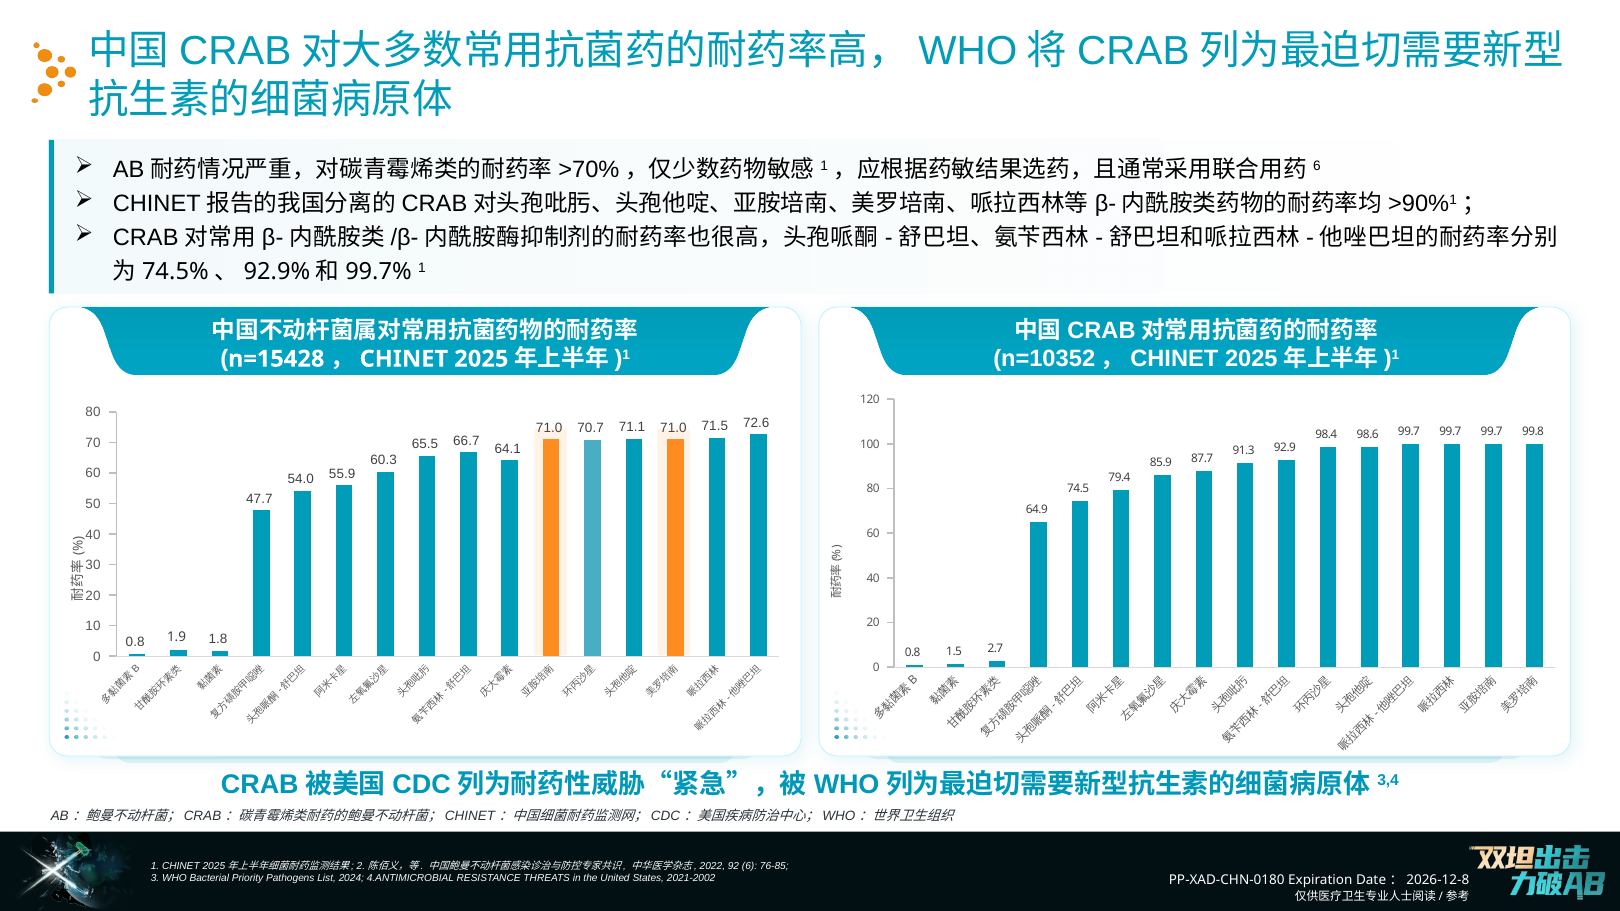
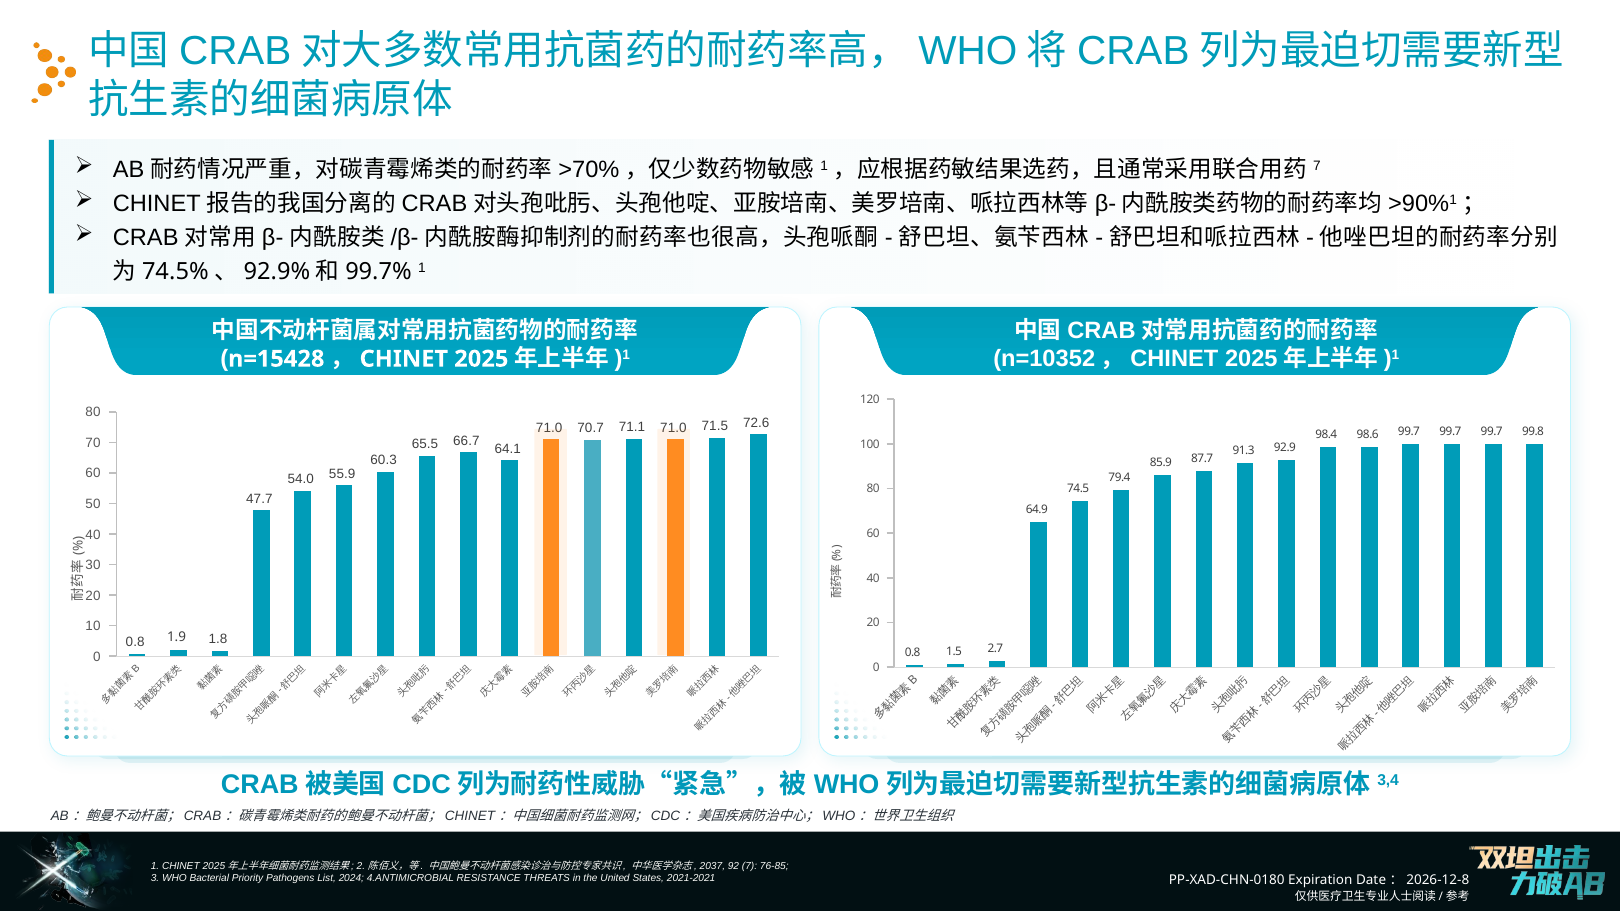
6 at (1317, 166): 6 -> 7
2022: 2022 -> 2037
92 6: 6 -> 7
2021-2002: 2021-2002 -> 2021-2021
